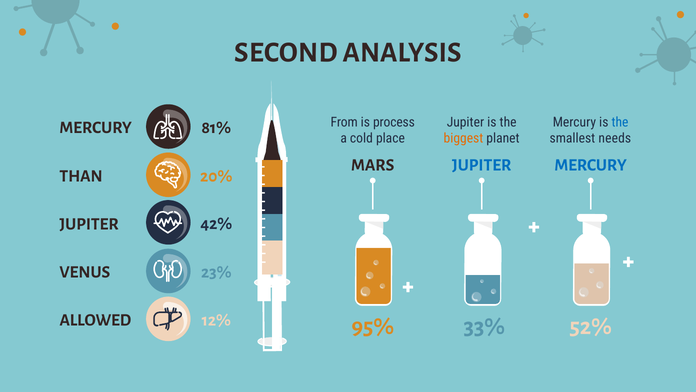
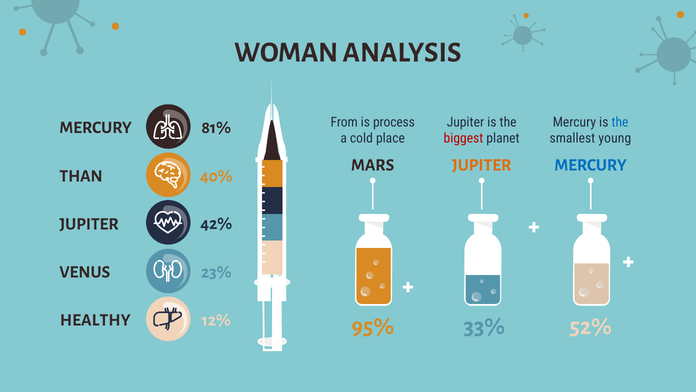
SECOND: SECOND -> WOMAN
biggest colour: orange -> red
needs: needs -> young
JUPITER at (482, 165) colour: blue -> orange
20%: 20% -> 40%
ALLOWED: ALLOWED -> HEALTHY
